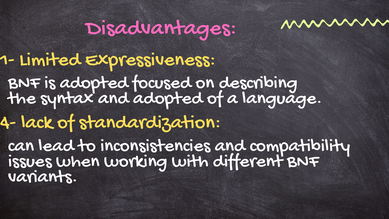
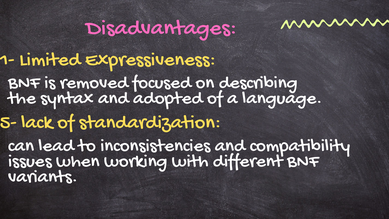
is adopted: adopted -> removed
4-: 4- -> 5-
